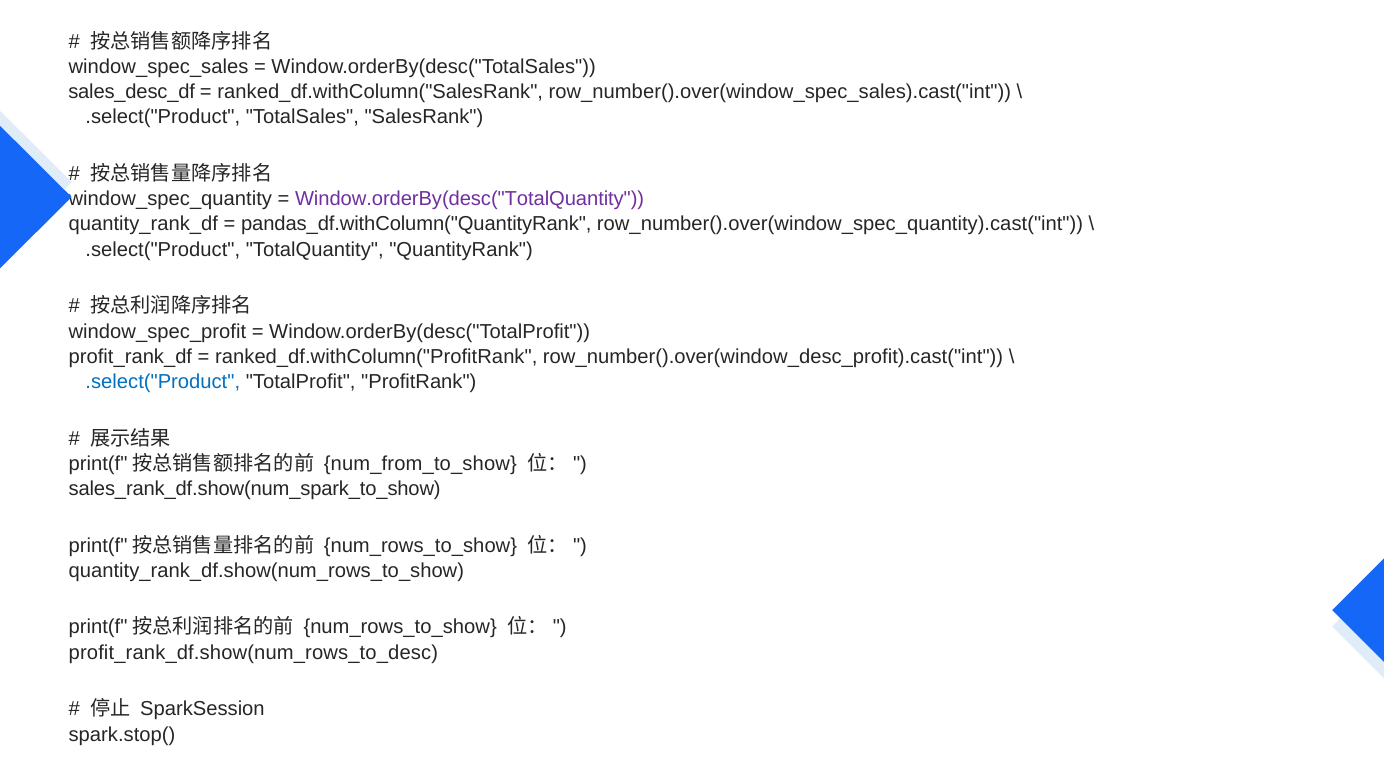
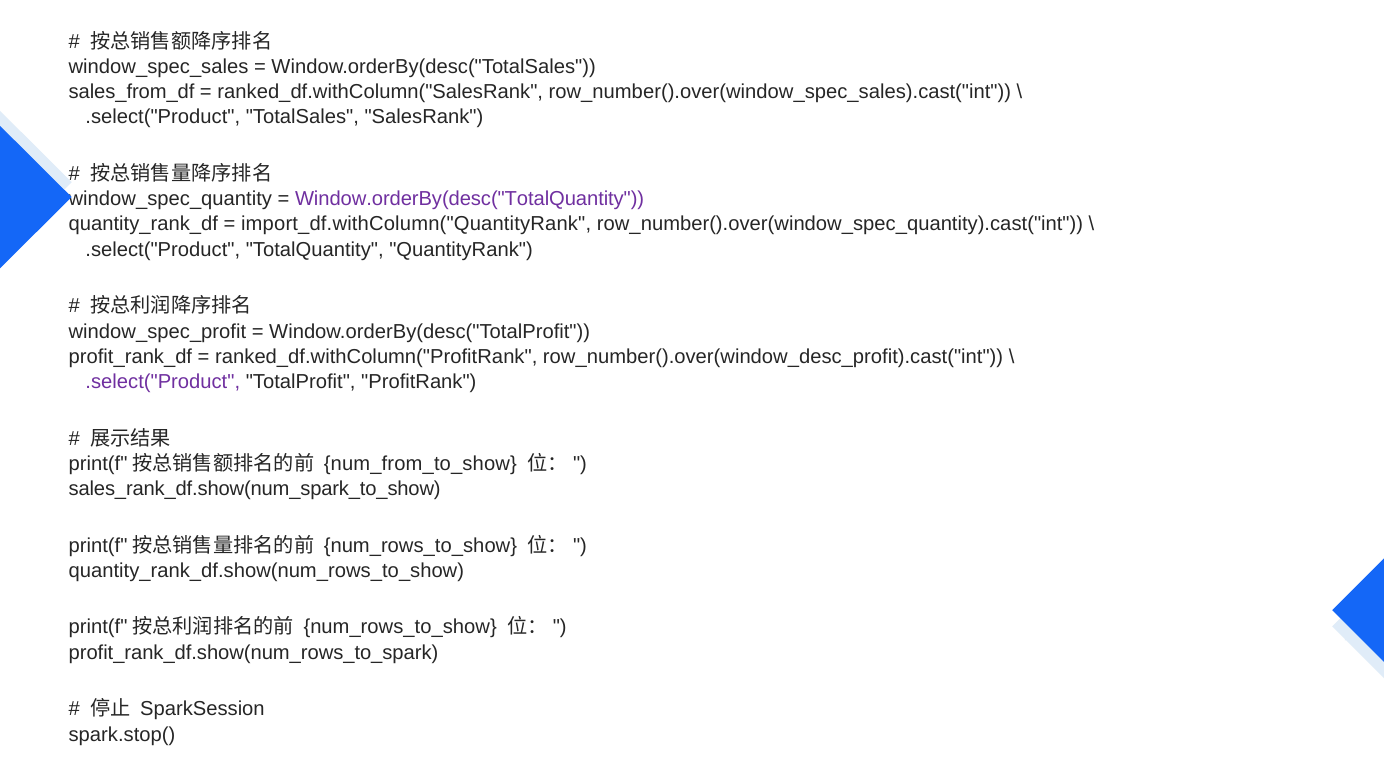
sales_desc_df: sales_desc_df -> sales_from_df
pandas_df.withColumn("QuantityRank: pandas_df.withColumn("QuantityRank -> import_df.withColumn("QuantityRank
.select("Product at (163, 381) colour: blue -> purple
profit_rank_df.show(num_rows_to_desc: profit_rank_df.show(num_rows_to_desc -> profit_rank_df.show(num_rows_to_spark
